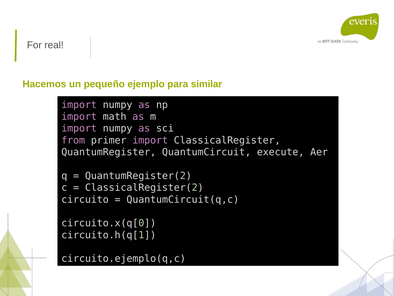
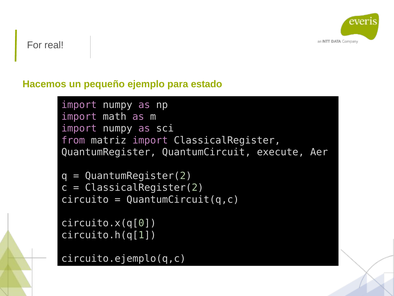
similar: similar -> estado
primer: primer -> matriz
